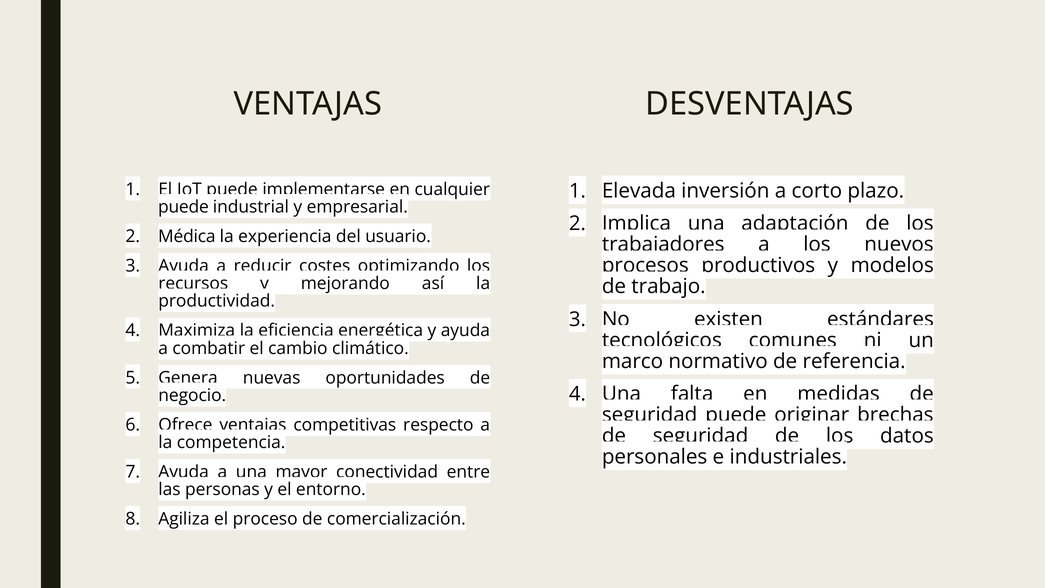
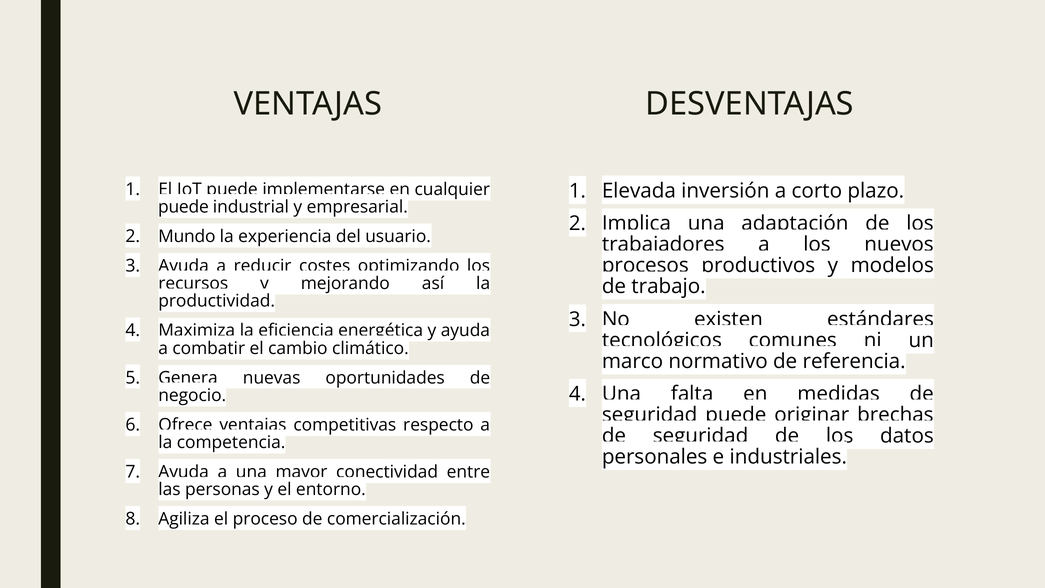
Médica: Médica -> Mundo
